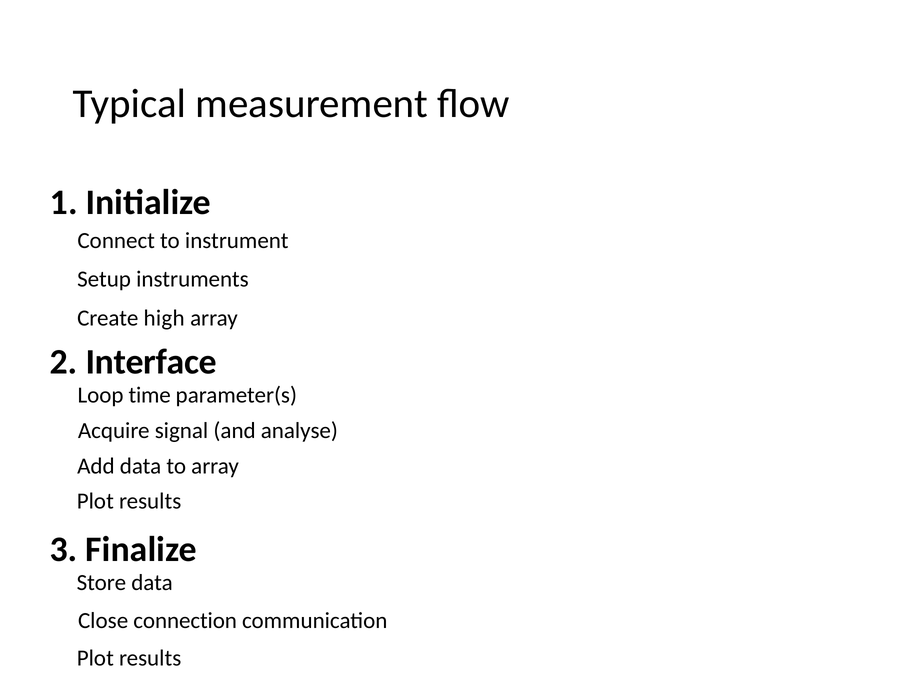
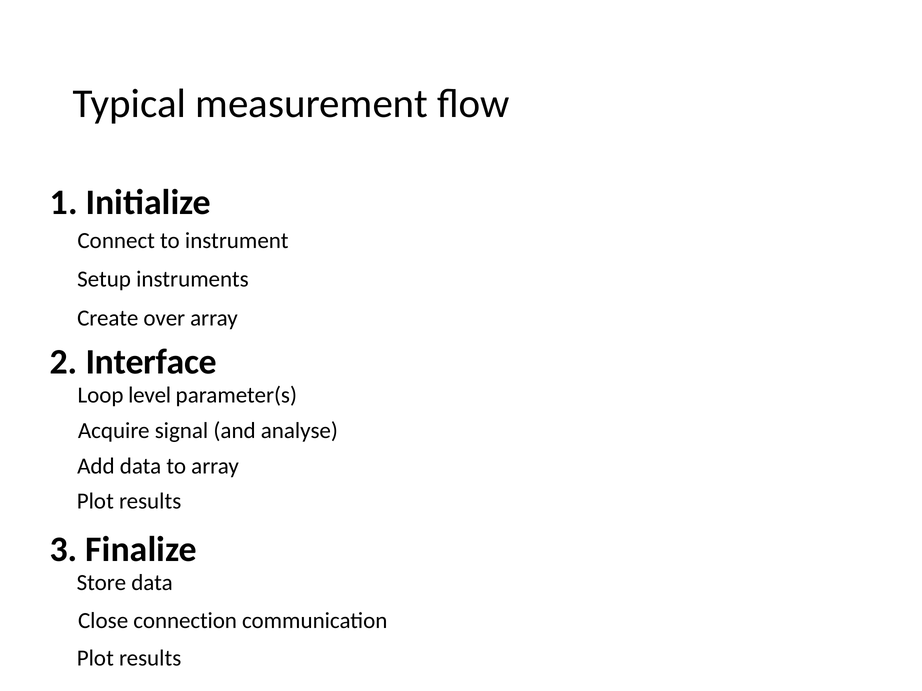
high: high -> over
time: time -> level
